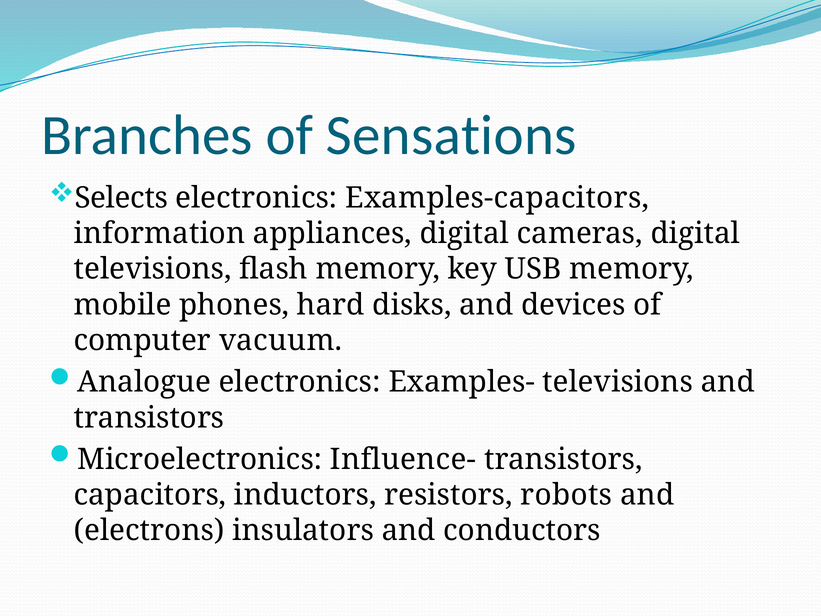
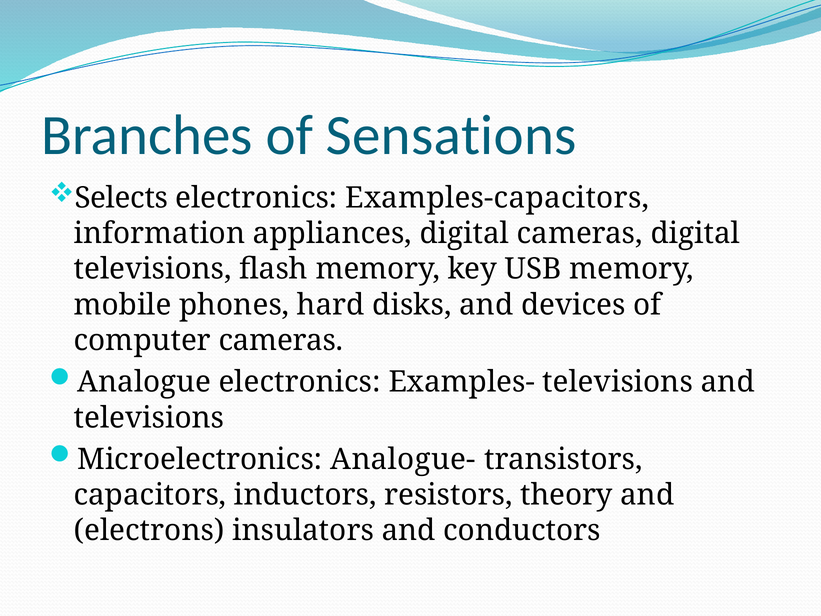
computer vacuum: vacuum -> cameras
transistors at (149, 418): transistors -> televisions
Influence-: Influence- -> Analogue-
robots: robots -> theory
